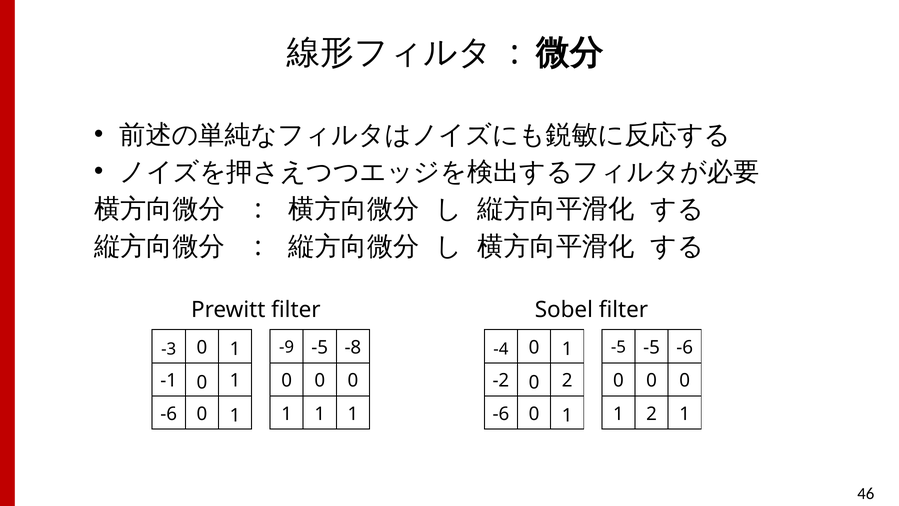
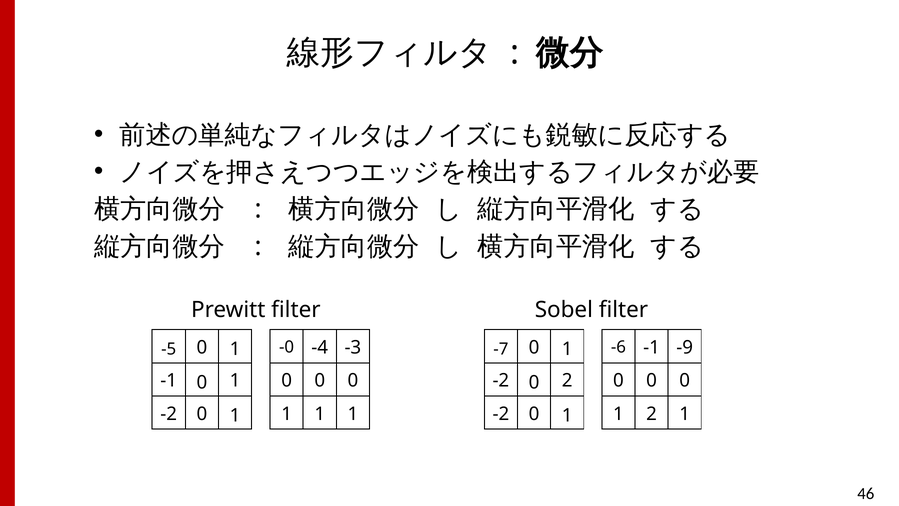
-5 at (320, 347): -5 -> -4
-8: -8 -> -3
-5 at (652, 347): -5 -> -1
-6 at (685, 347): -6 -> -9
-9: -9 -> -0
-5 at (618, 347): -5 -> -6
-3: -3 -> -5
-4: -4 -> -7
-6 at (169, 414): -6 -> -2
-6 at (501, 414): -6 -> -2
